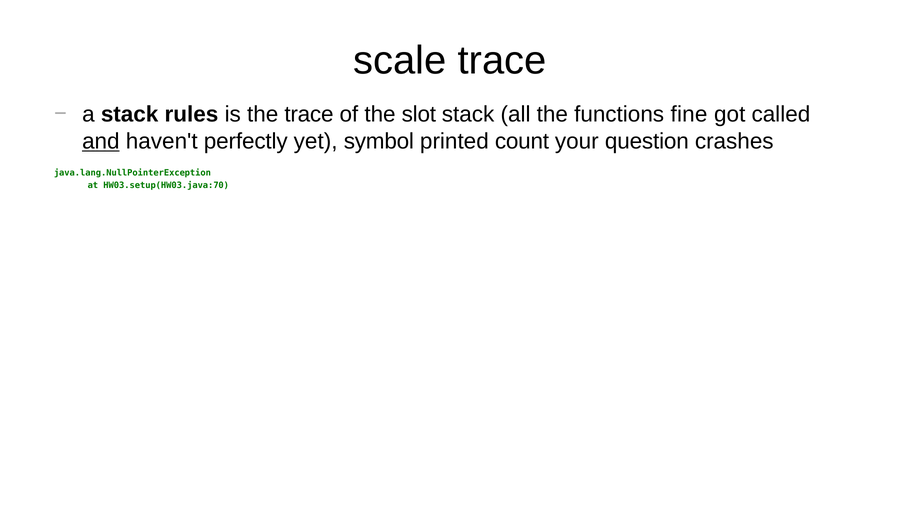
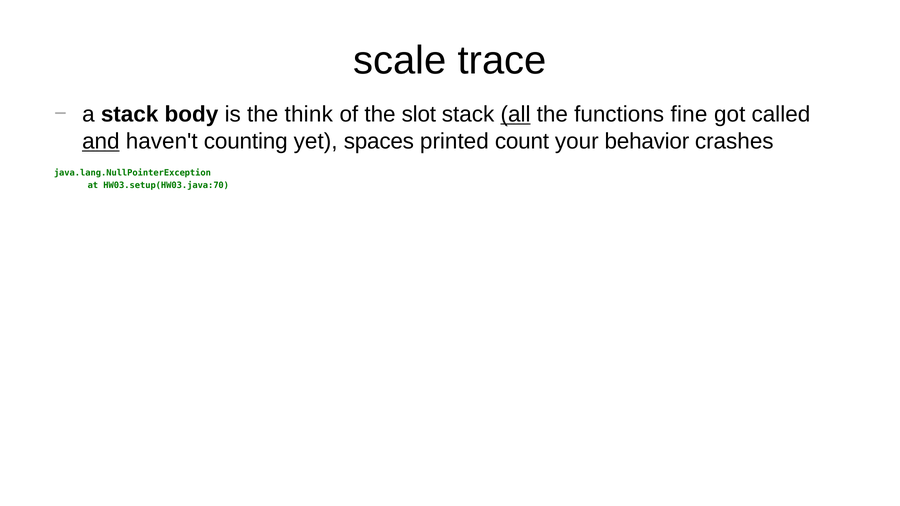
rules: rules -> body
the trace: trace -> think
all underline: none -> present
perfectly: perfectly -> counting
symbol: symbol -> spaces
question: question -> behavior
